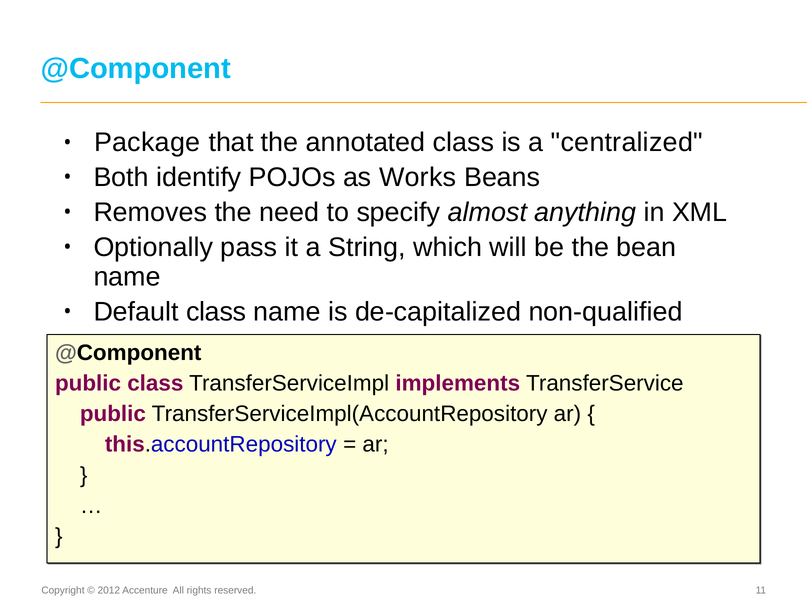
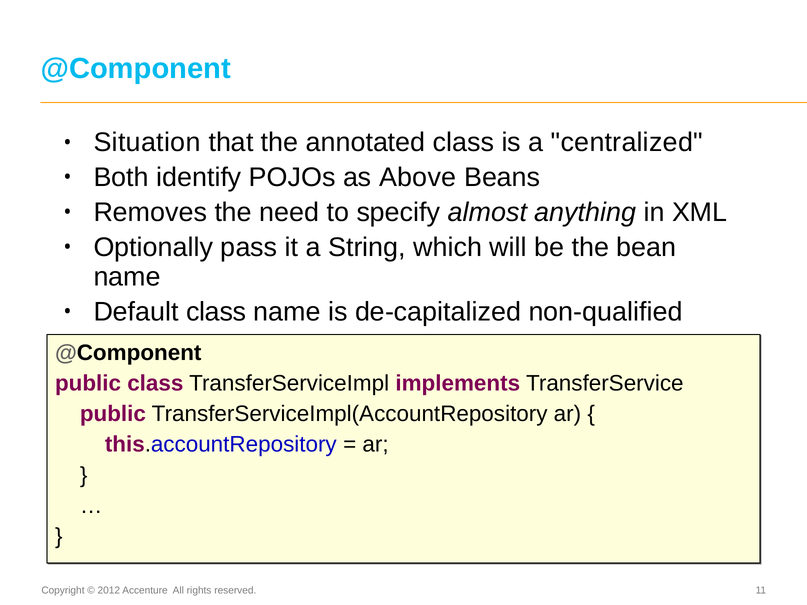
Package: Package -> Situation
Works: Works -> Above
